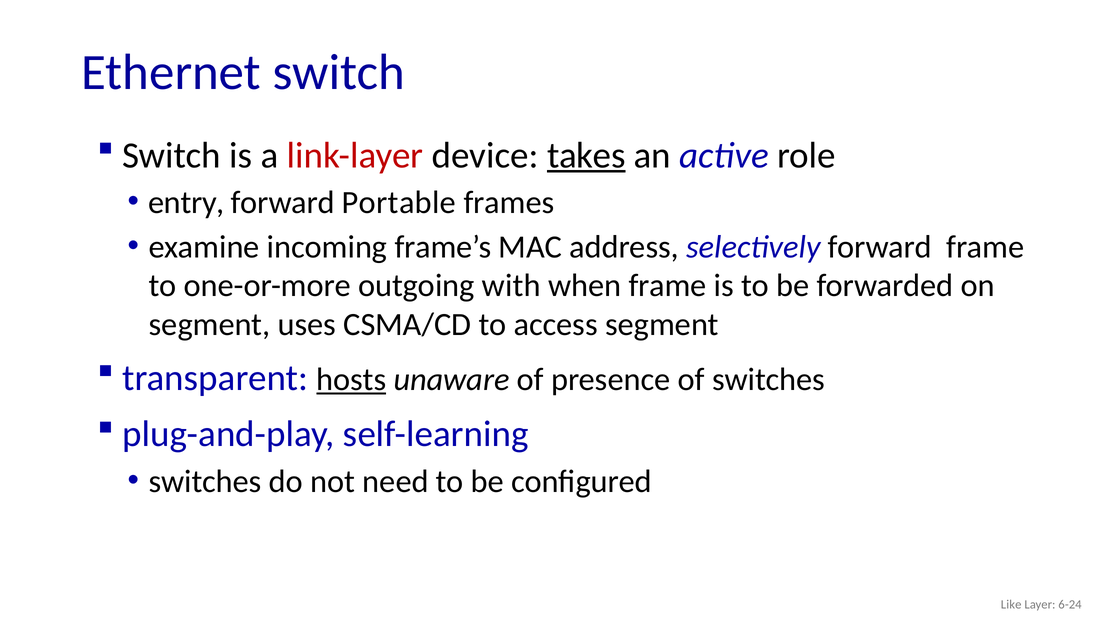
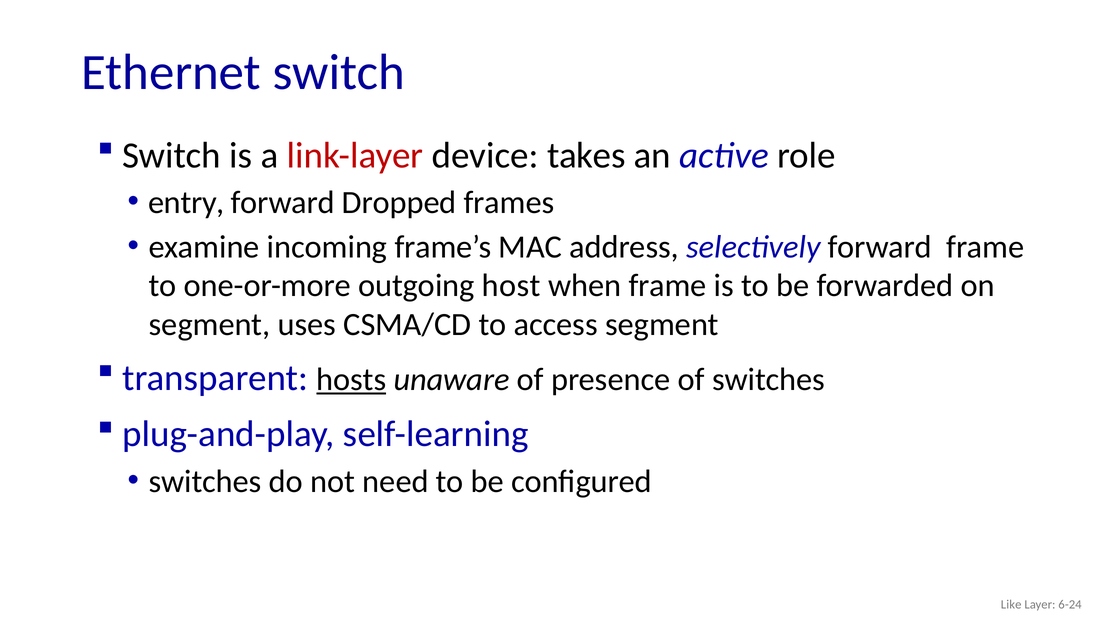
takes underline: present -> none
Portable: Portable -> Dropped
with: with -> host
